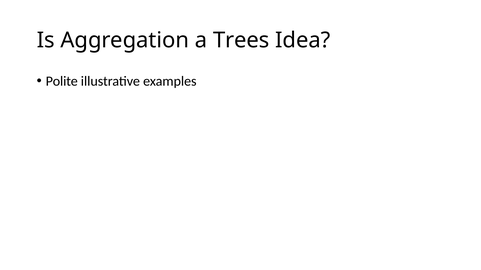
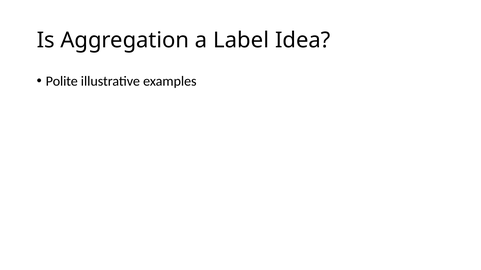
Trees: Trees -> Label
